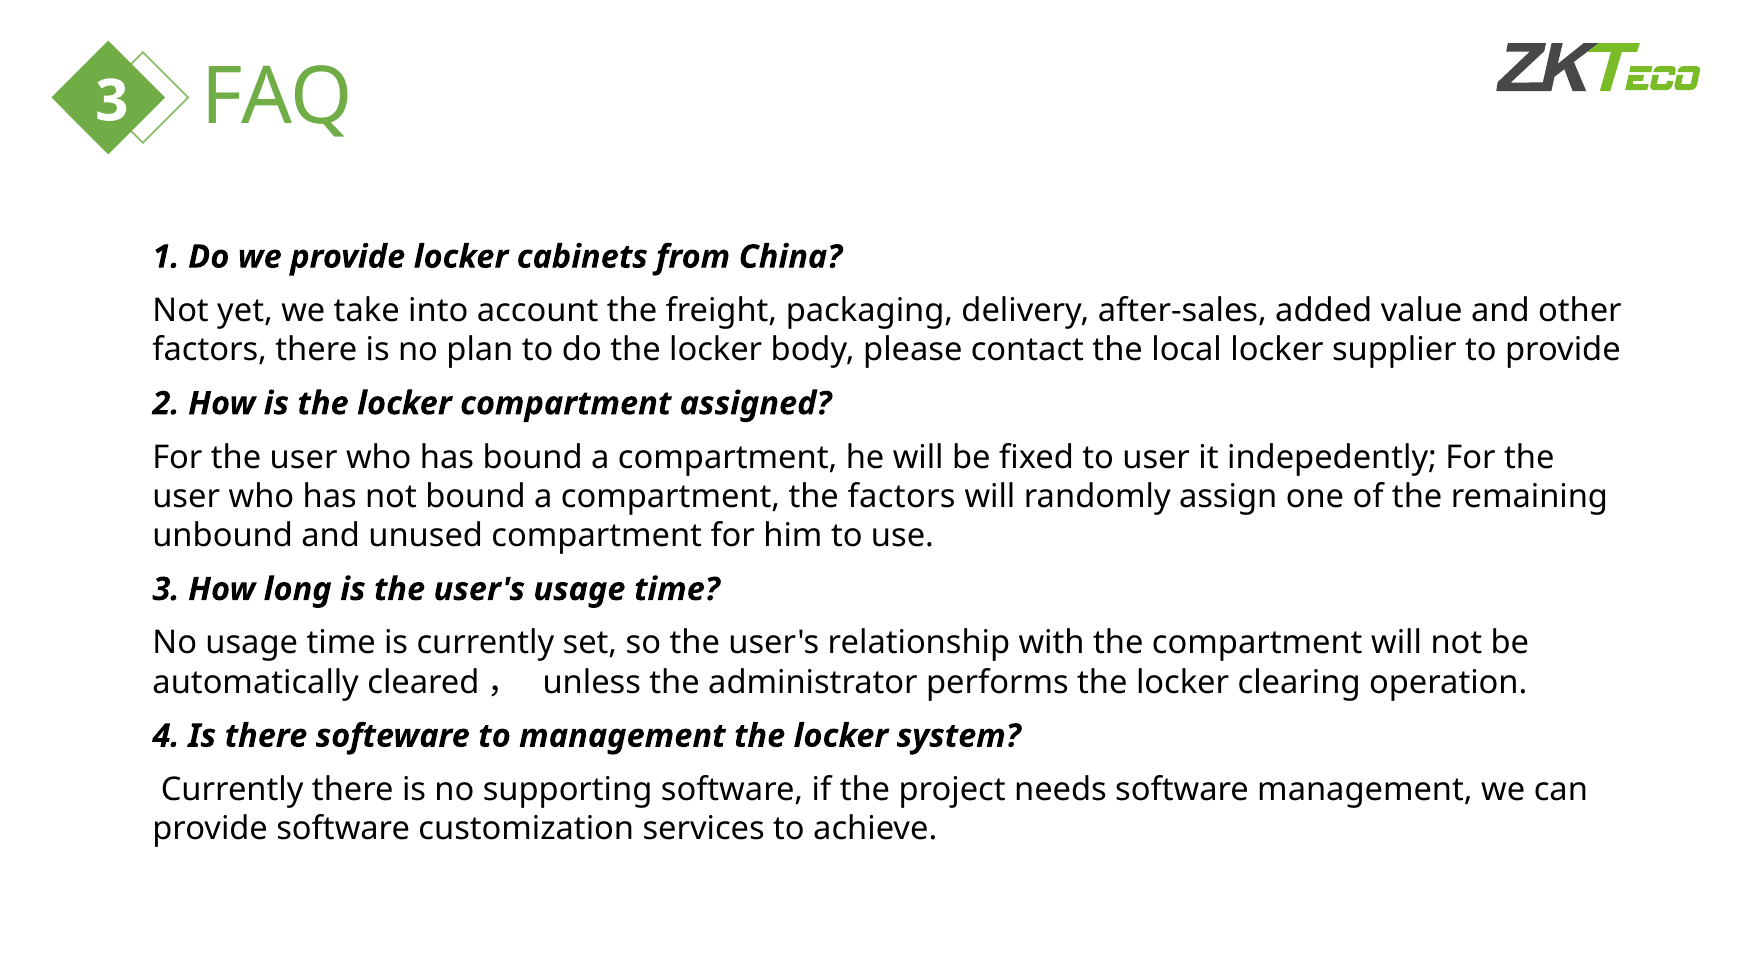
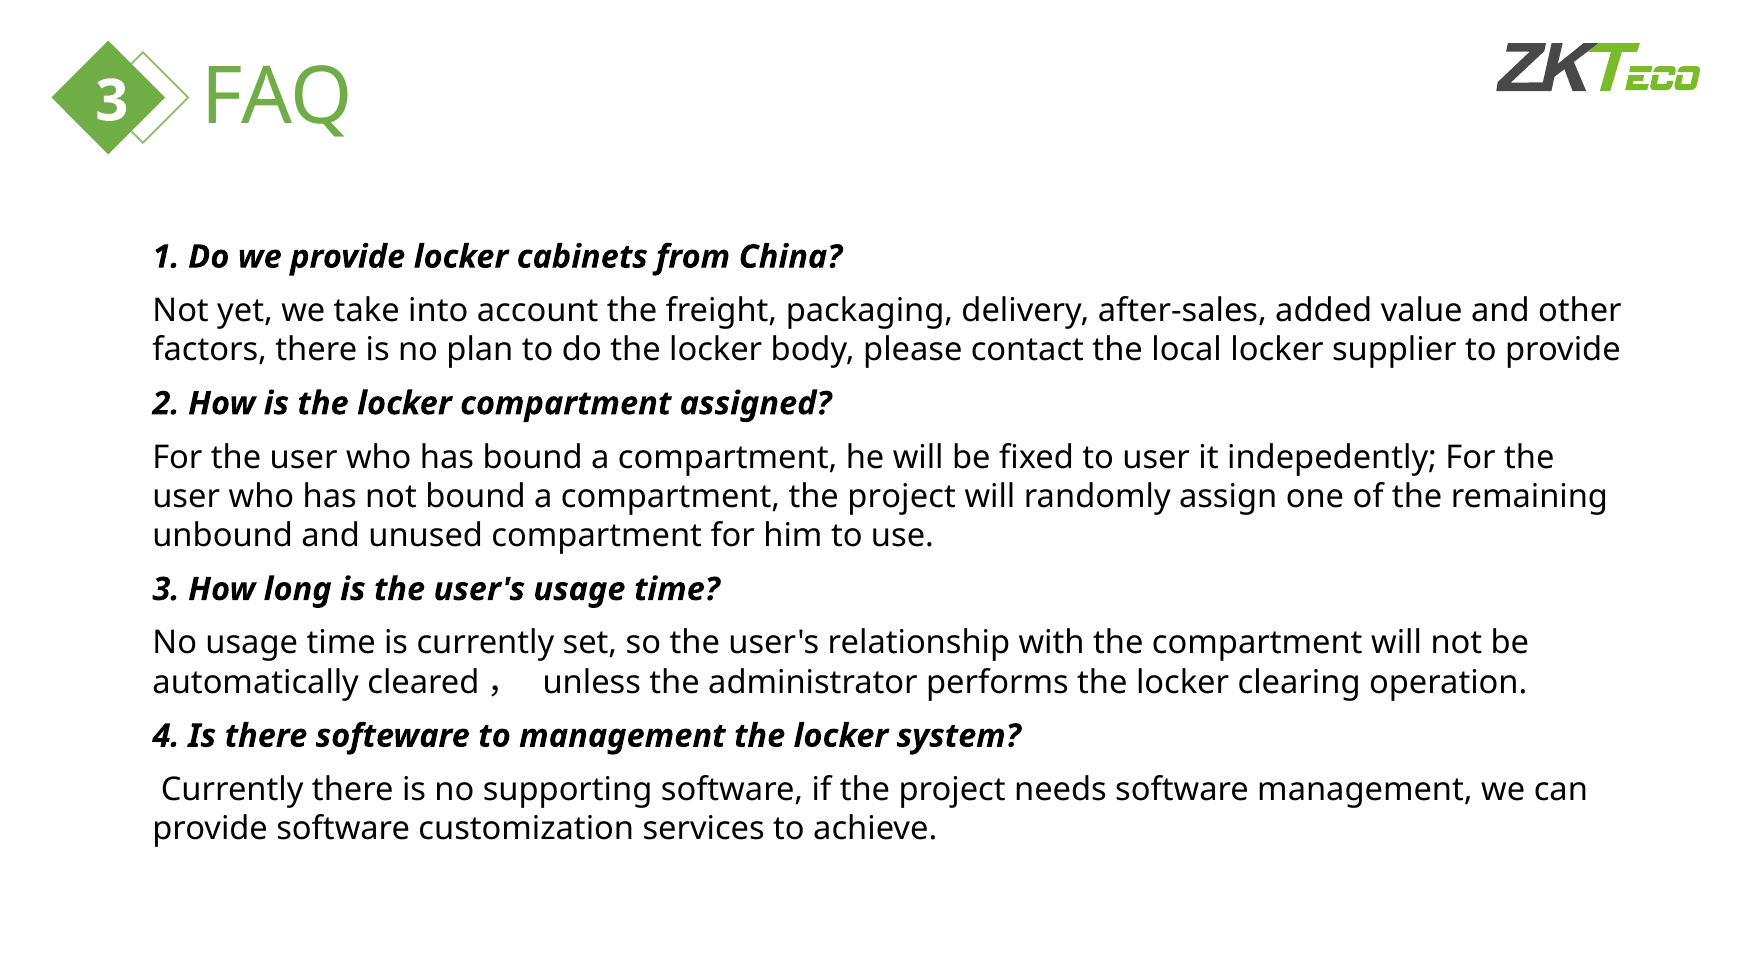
compartment the factors: factors -> project
